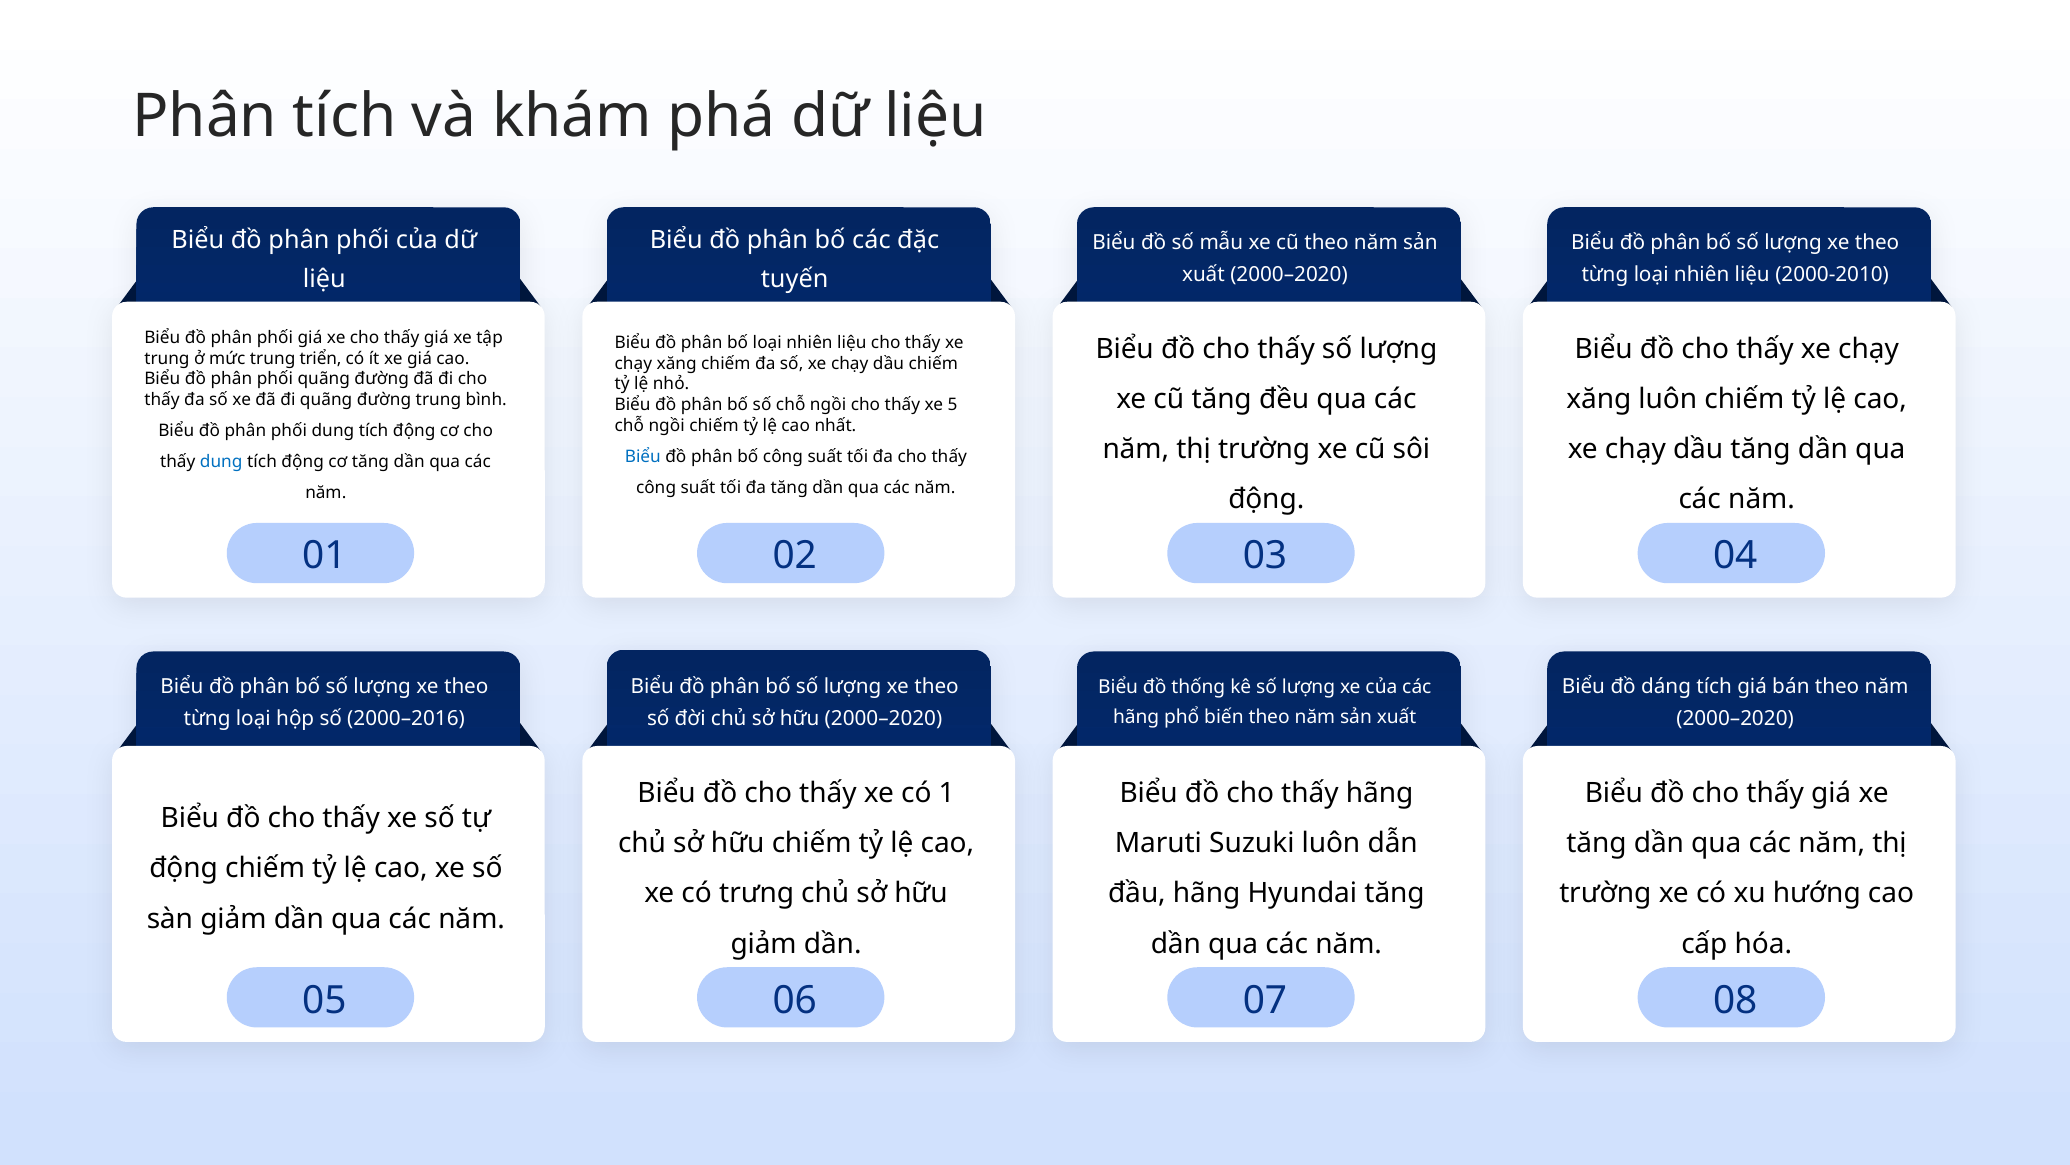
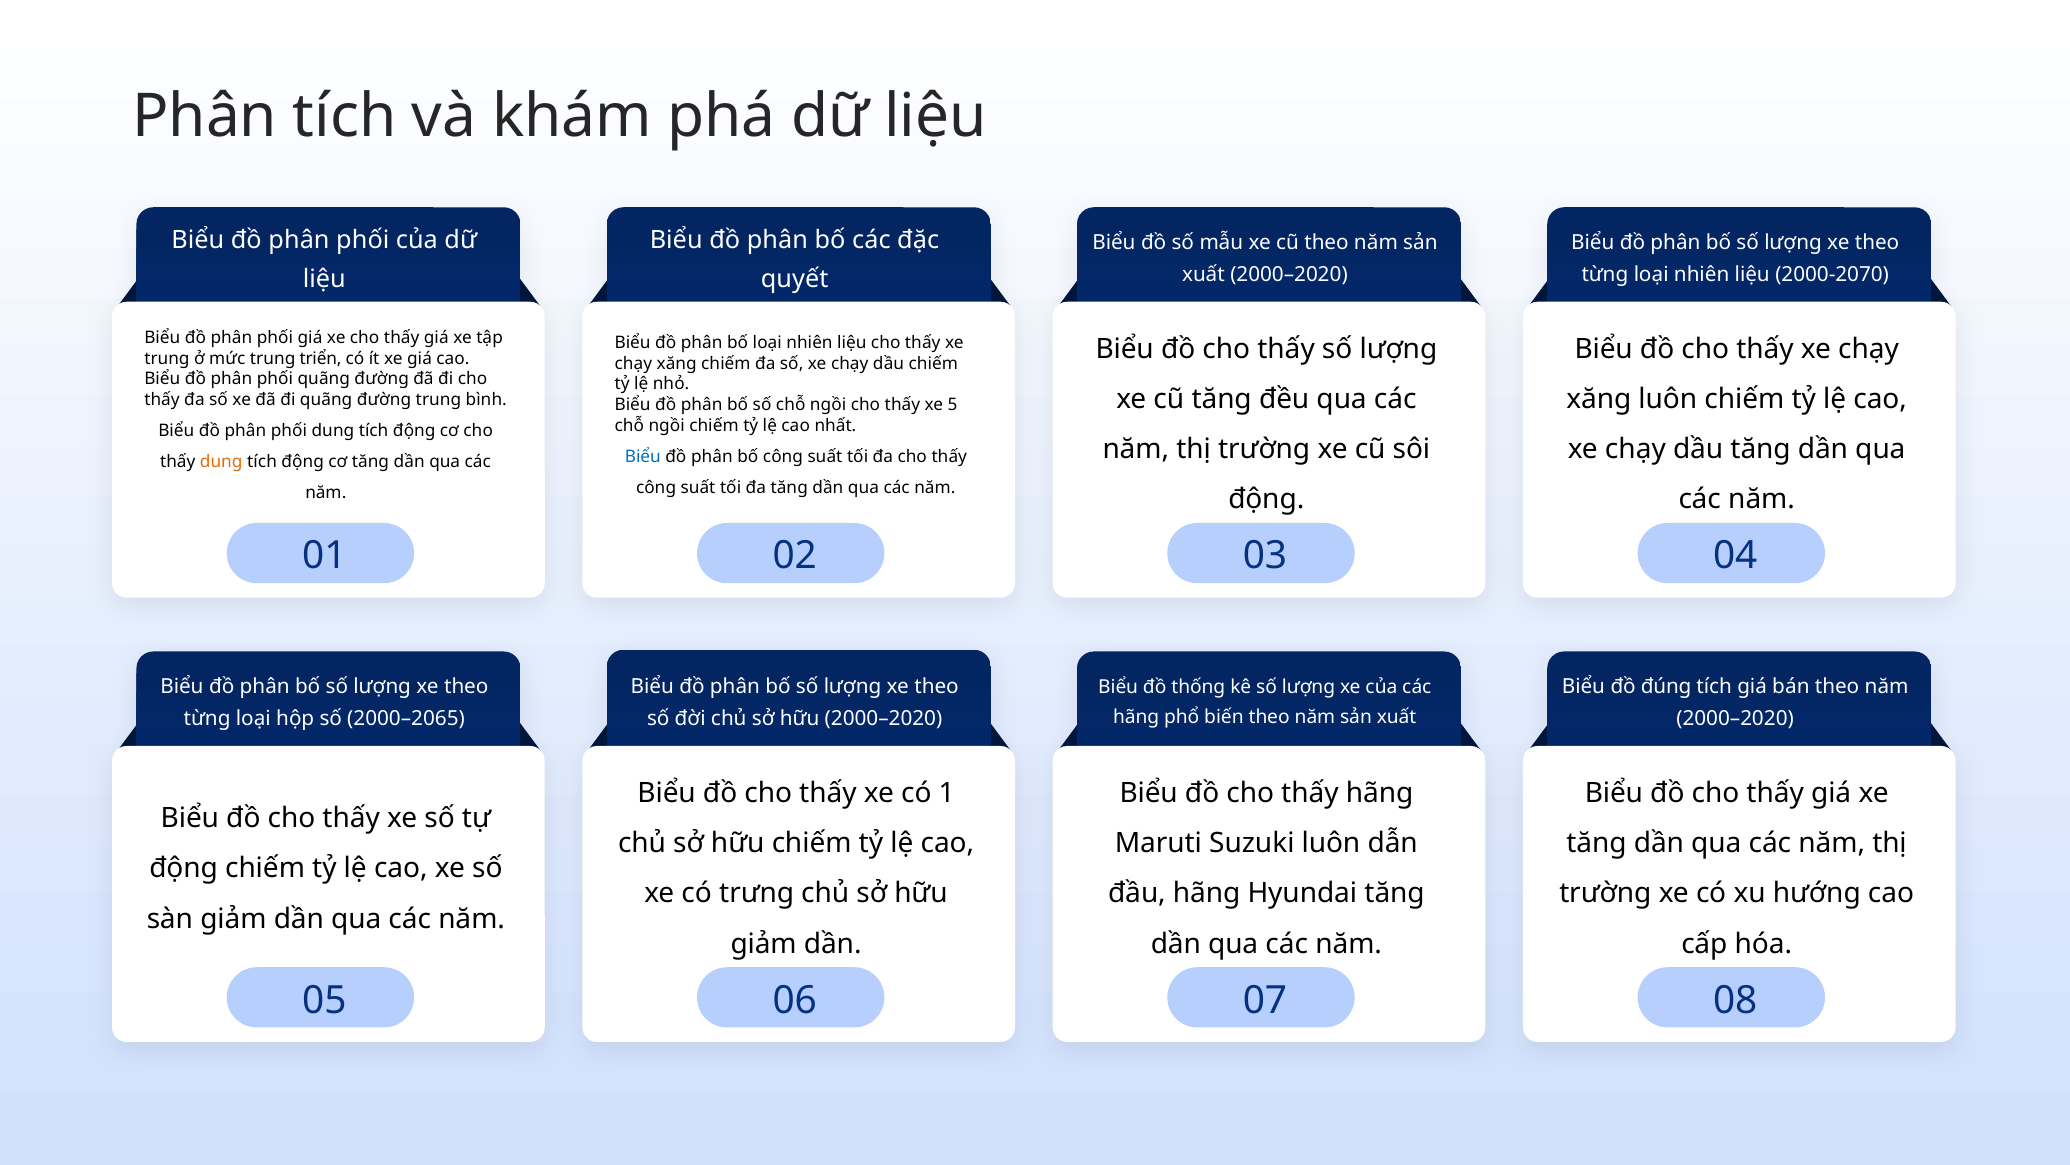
2000-2010: 2000-2010 -> 2000-2070
tuyến: tuyến -> quyết
dung at (221, 461) colour: blue -> orange
dáng: dáng -> đúng
2000–2016: 2000–2016 -> 2000–2065
